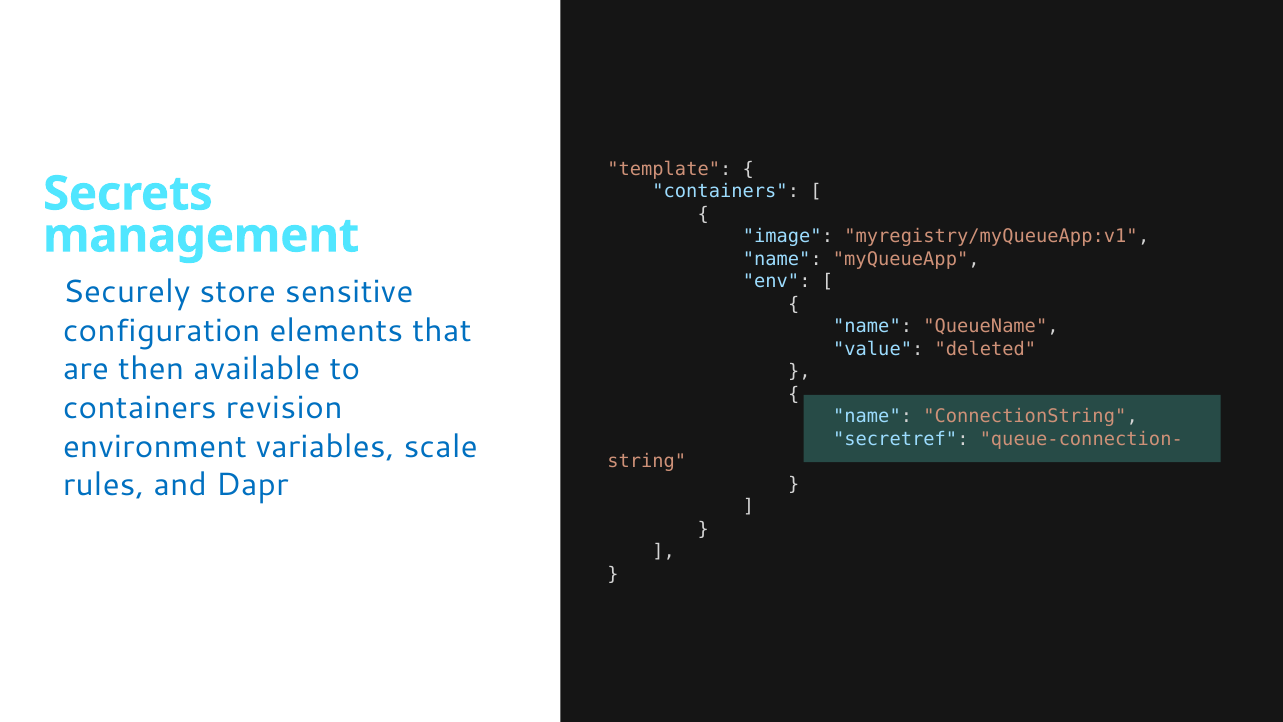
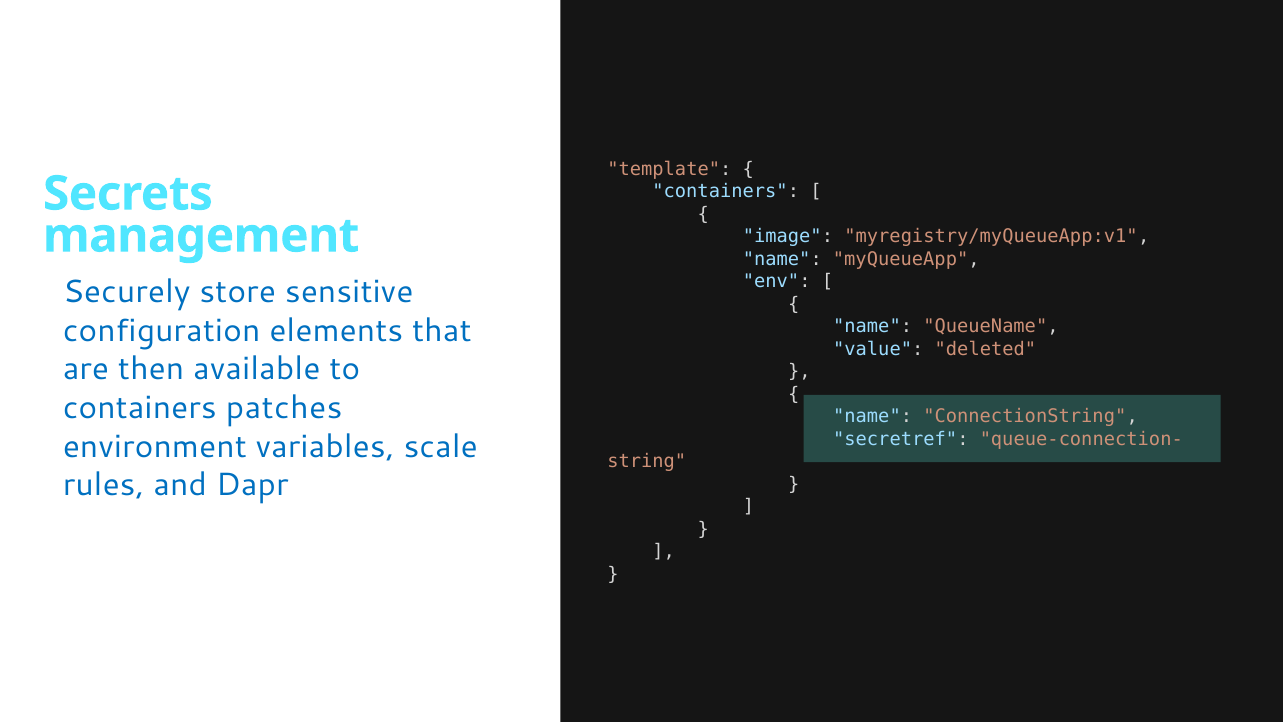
revision: revision -> patches
